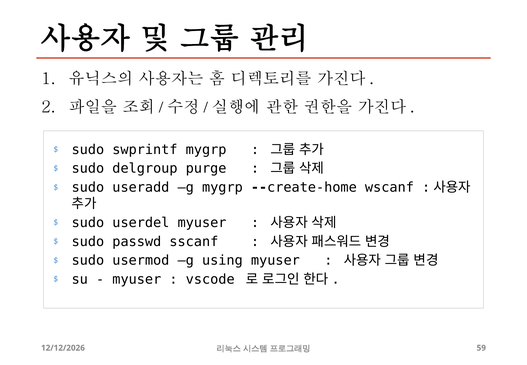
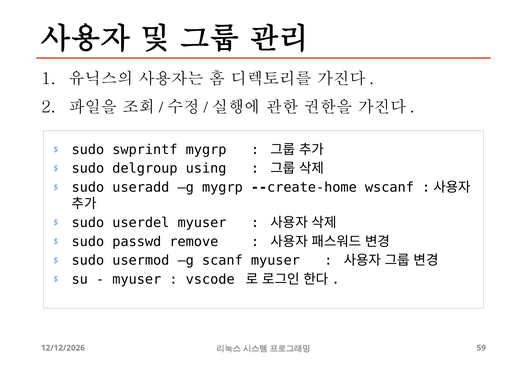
purge: purge -> using
sscanf: sscanf -> remove
using: using -> scanf
